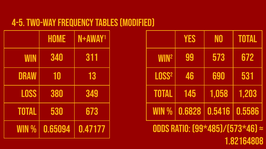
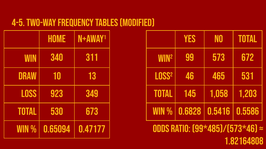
690: 690 -> 465
380: 380 -> 923
